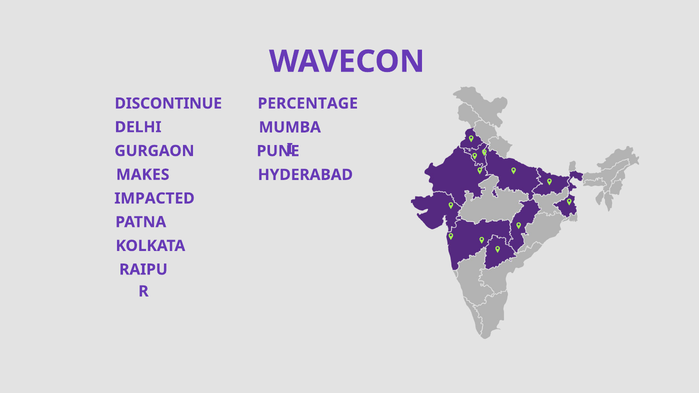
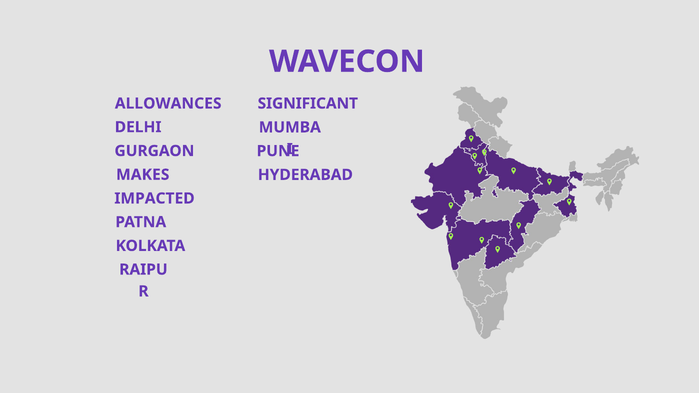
DISCONTINUE: DISCONTINUE -> ALLOWANCES
PERCENTAGE: PERCENTAGE -> SIGNIFICANT
